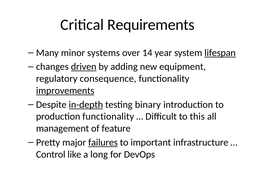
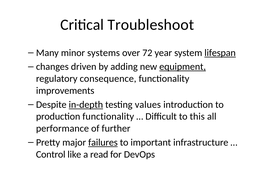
Requirements: Requirements -> Troubleshoot
14: 14 -> 72
driven underline: present -> none
equipment underline: none -> present
improvements underline: present -> none
binary: binary -> values
management: management -> performance
feature: feature -> further
long: long -> read
